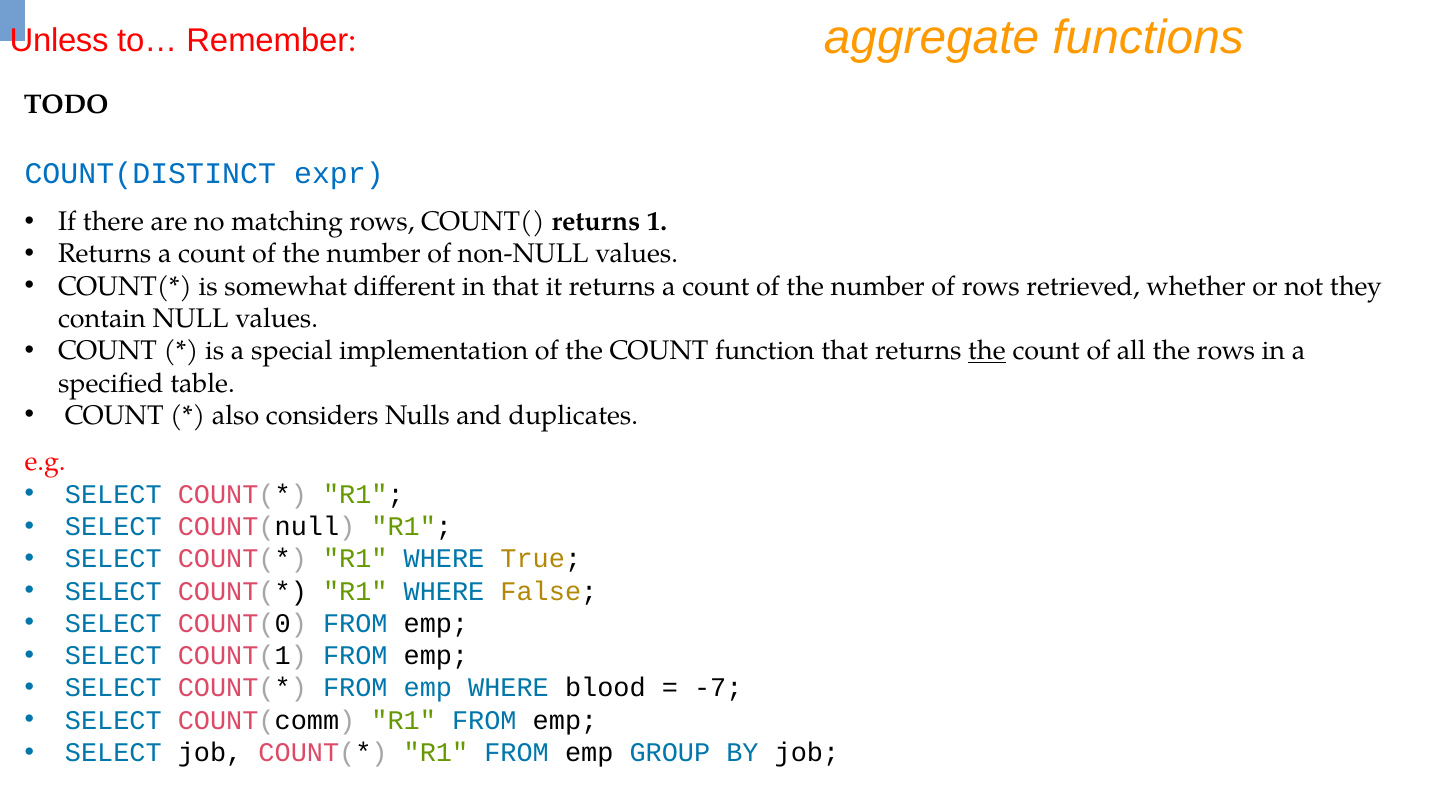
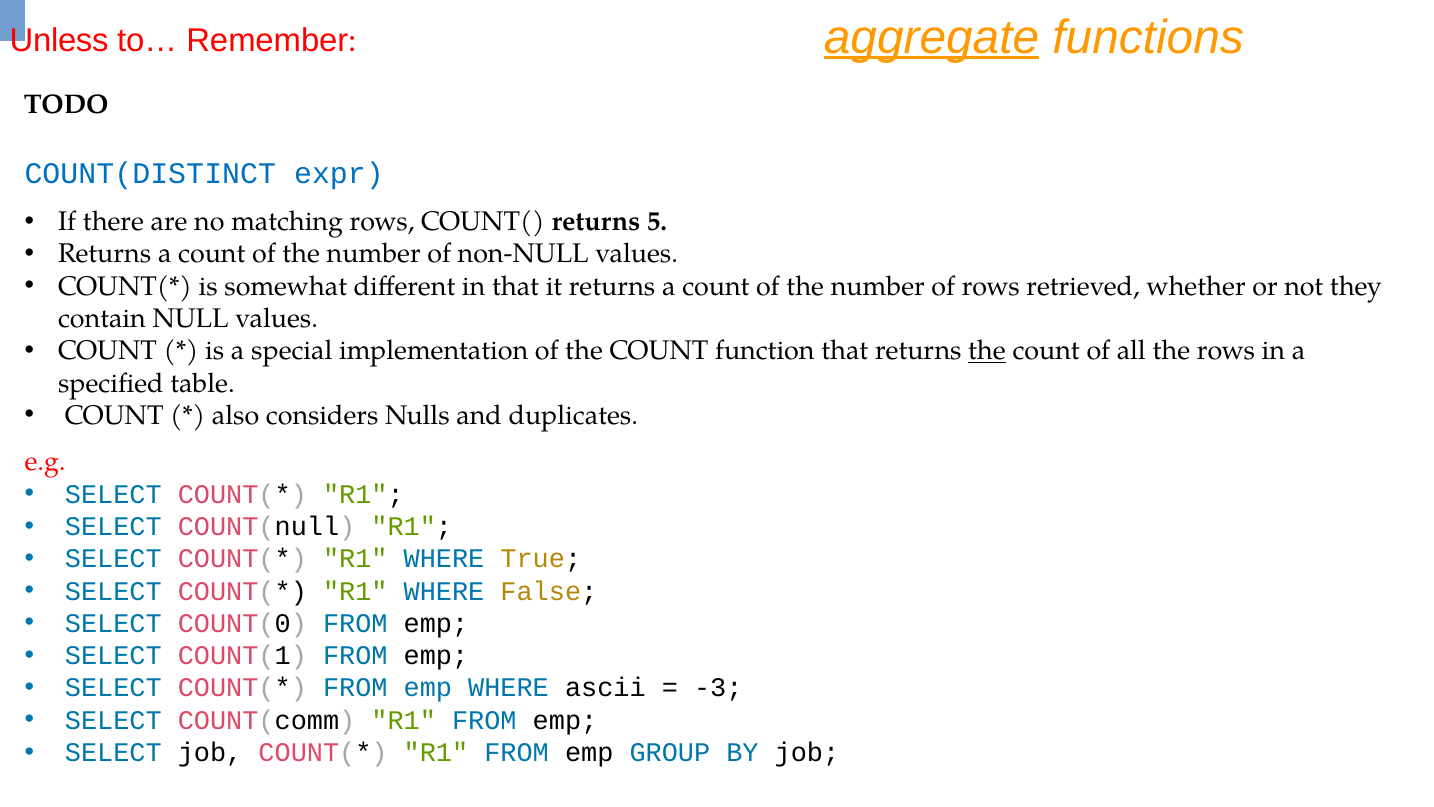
aggregate underline: none -> present
1: 1 -> 5
blood: blood -> ascii
-7: -7 -> -3
